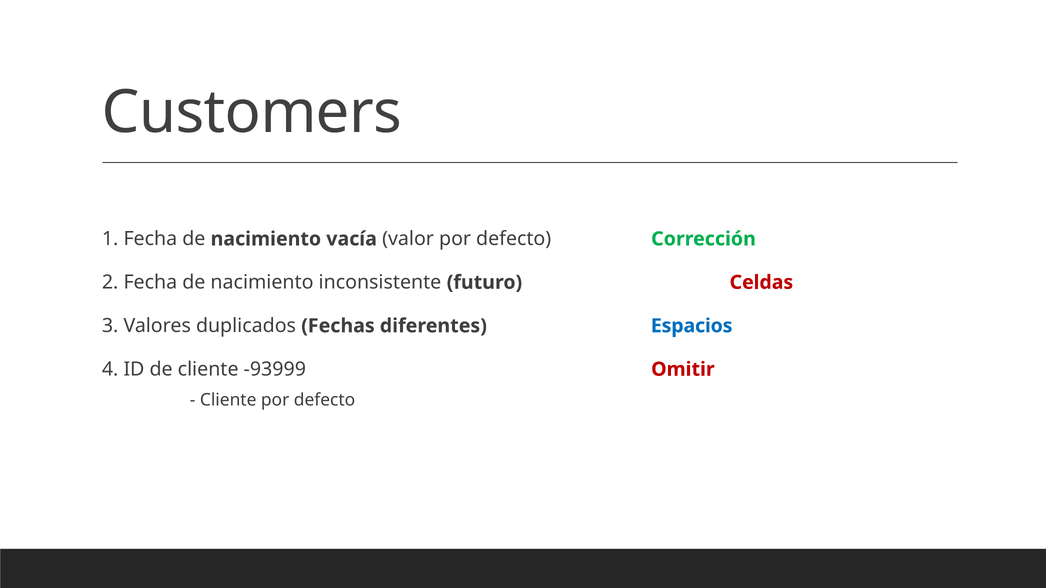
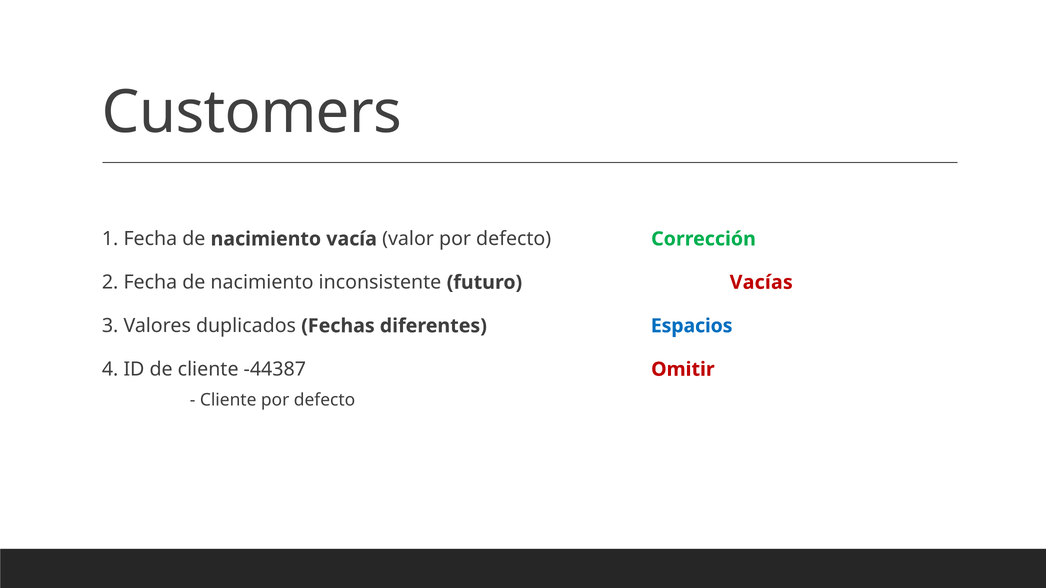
Celdas: Celdas -> Vacías
-93999: -93999 -> -44387
